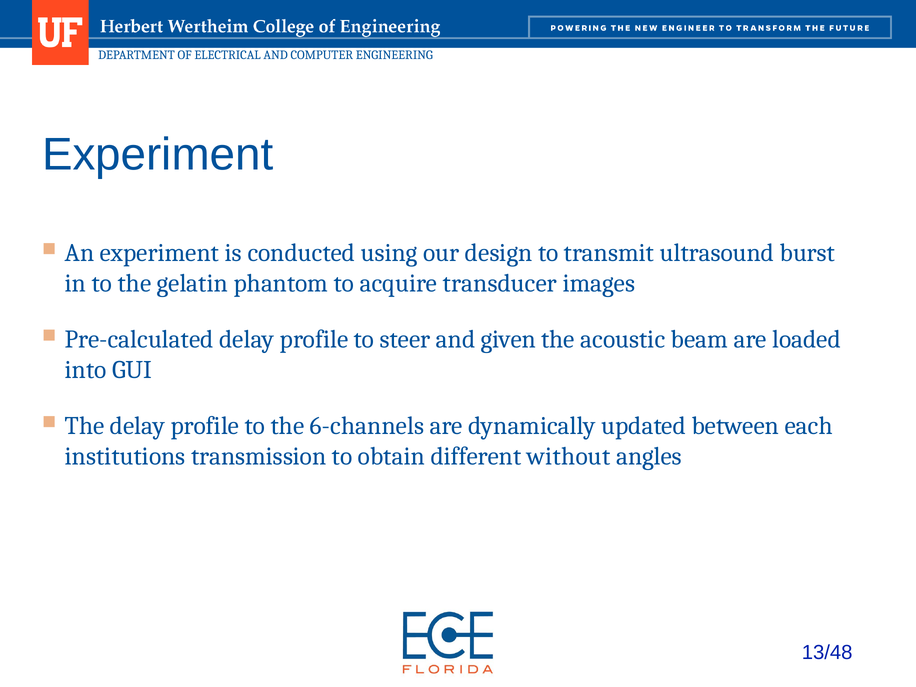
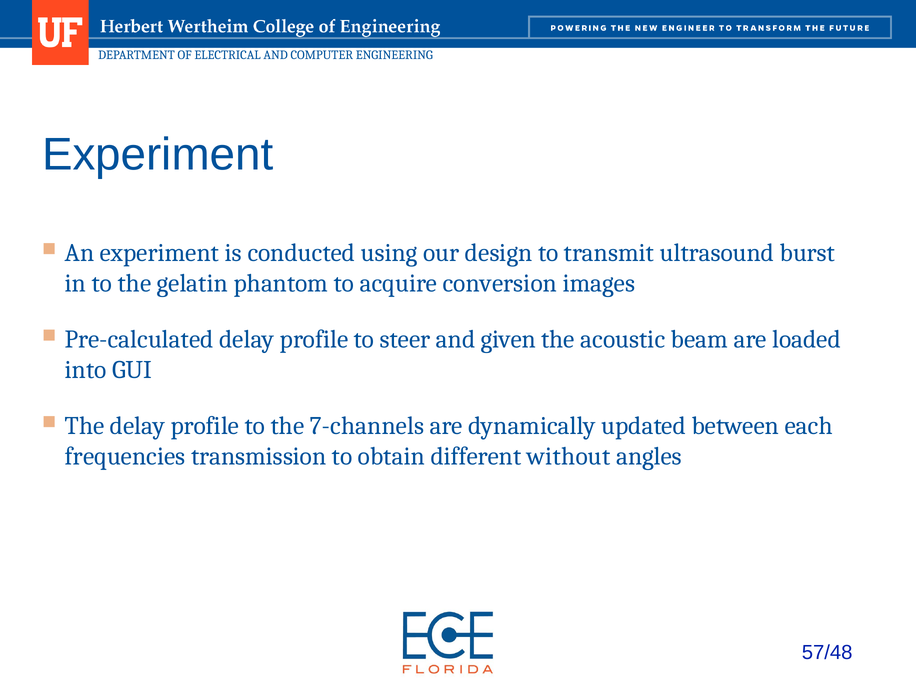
transducer: transducer -> conversion
6-channels: 6-channels -> 7-channels
institutions: institutions -> frequencies
13/48: 13/48 -> 57/48
